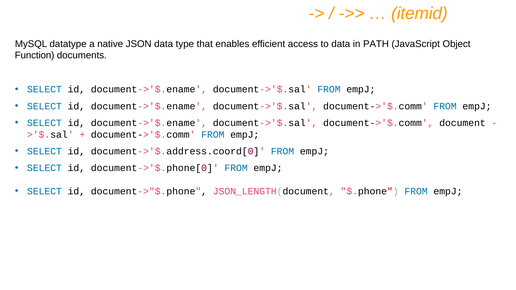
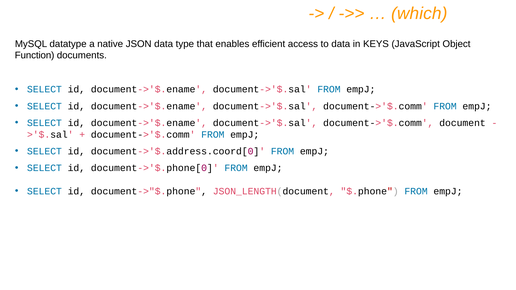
itemid: itemid -> which
PATH: PATH -> KEYS
